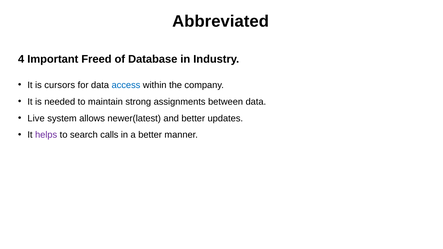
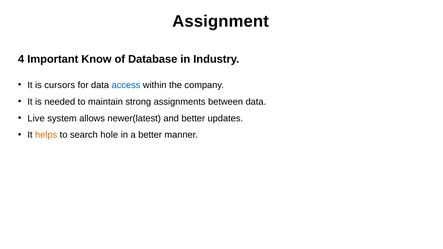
Abbreviated: Abbreviated -> Assignment
Freed: Freed -> Know
helps colour: purple -> orange
calls: calls -> hole
